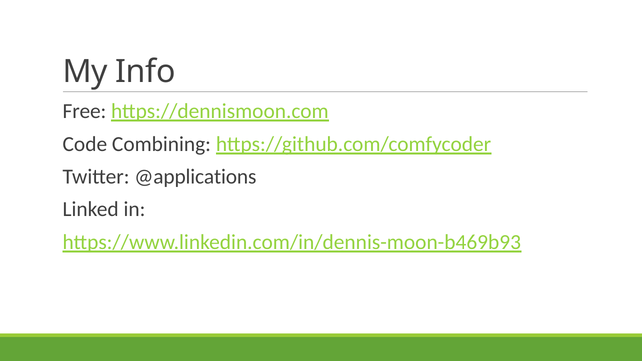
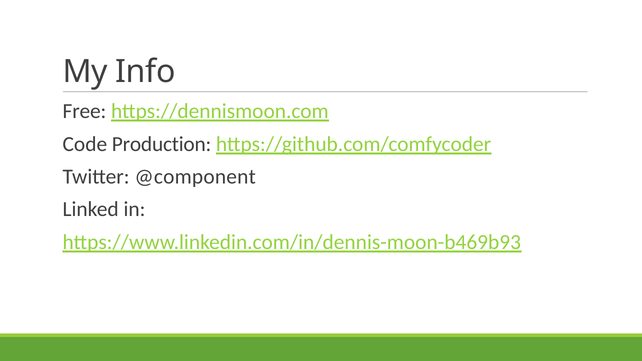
Combining: Combining -> Production
@applications: @applications -> @component
